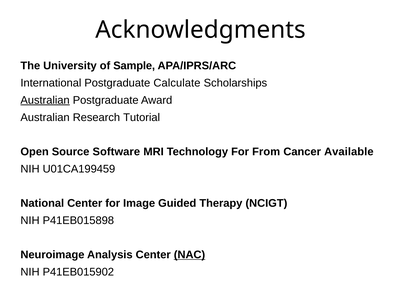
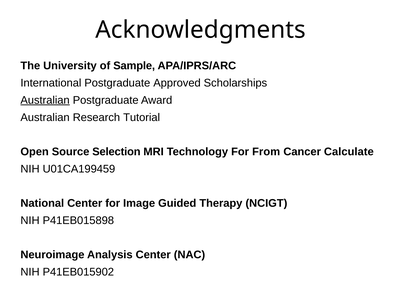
Calculate: Calculate -> Approved
Software: Software -> Selection
Available: Available -> Calculate
NAC underline: present -> none
